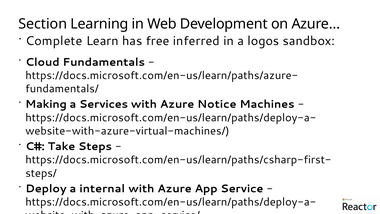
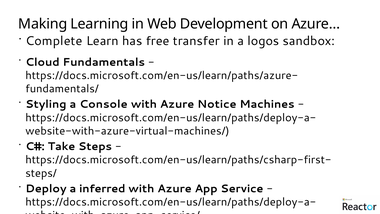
Section: Section -> Making
inferred: inferred -> transfer
Making: Making -> Styling
Services: Services -> Console
internal: internal -> inferred
